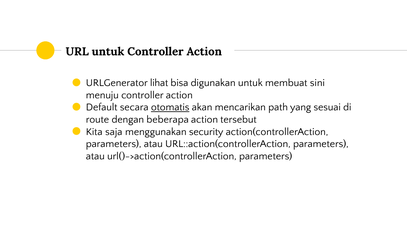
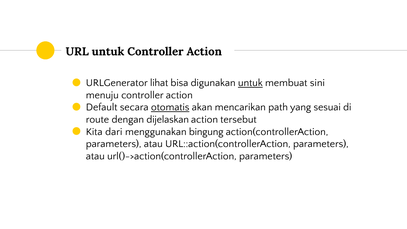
untuk at (250, 83) underline: none -> present
beberapa: beberapa -> dijelaskan
saja: saja -> dari
security: security -> bingung
